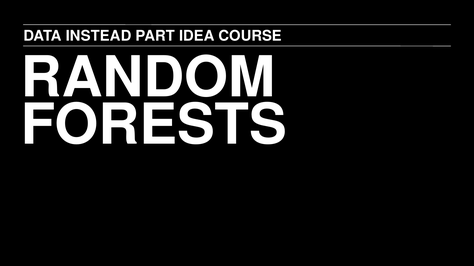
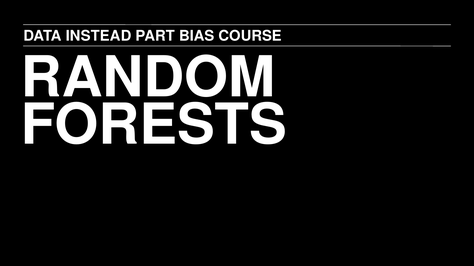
IDEA: IDEA -> BIAS
